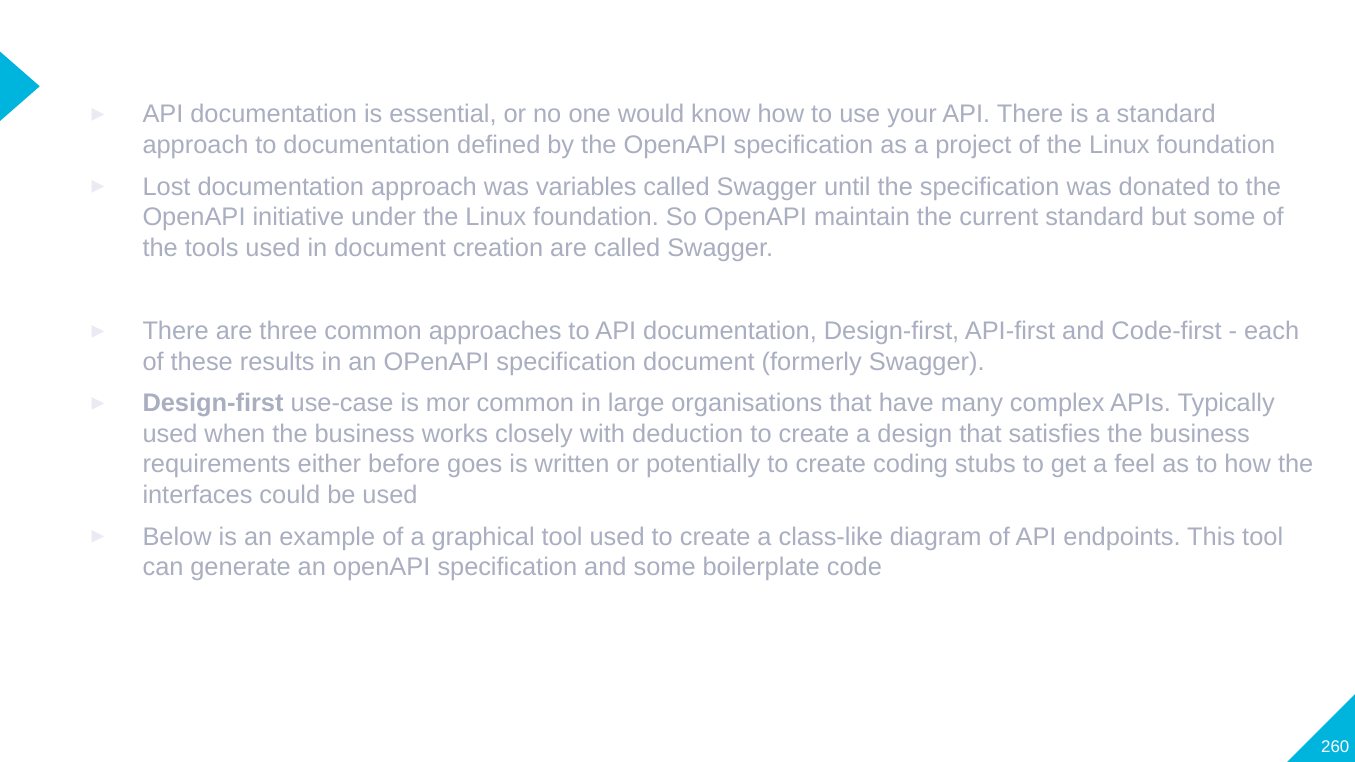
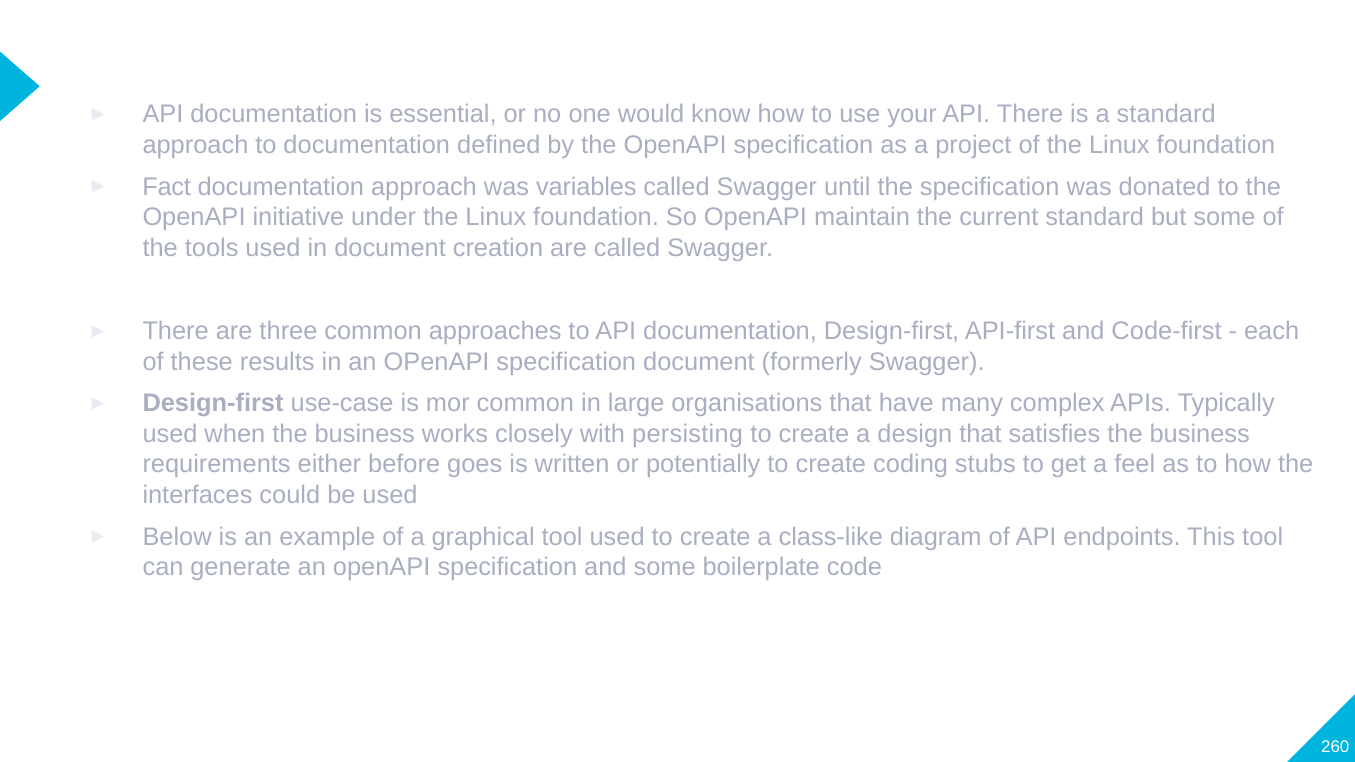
Lost: Lost -> Fact
deduction: deduction -> persisting
